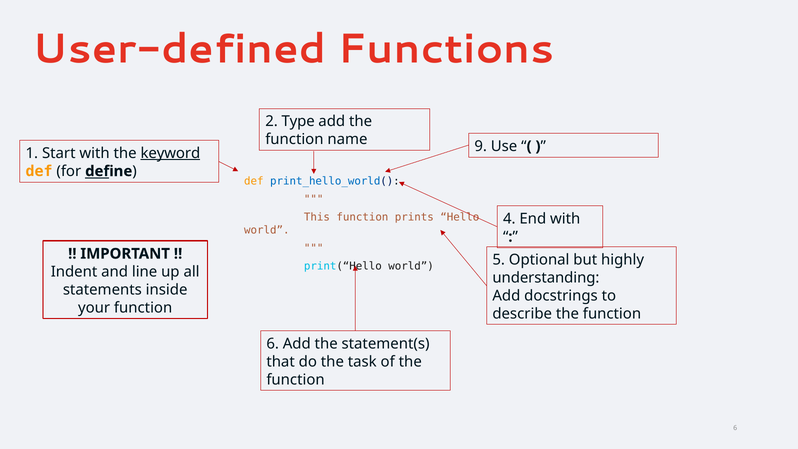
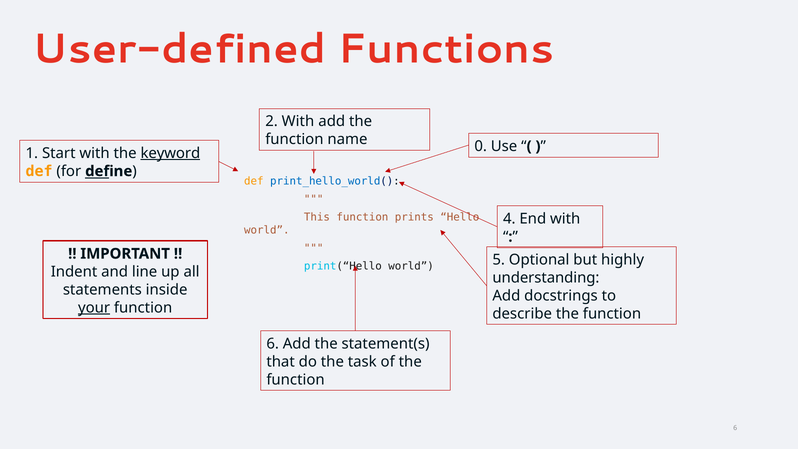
2 Type: Type -> With
9: 9 -> 0
your underline: none -> present
